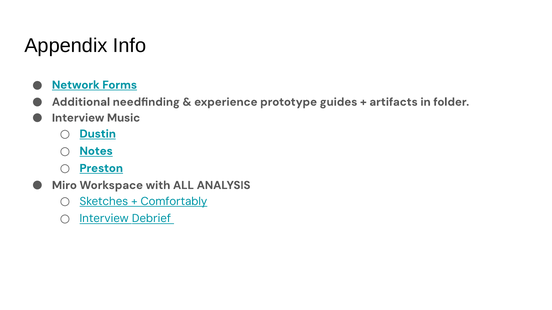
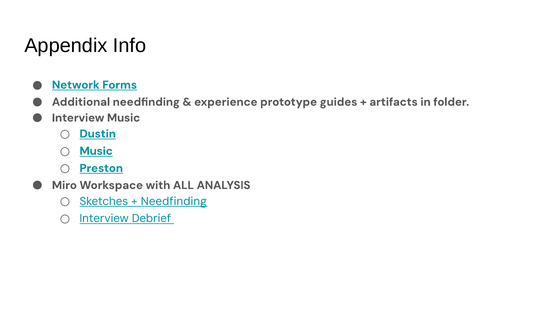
Notes at (96, 151): Notes -> Music
Comfortably at (174, 202): Comfortably -> Needfinding
